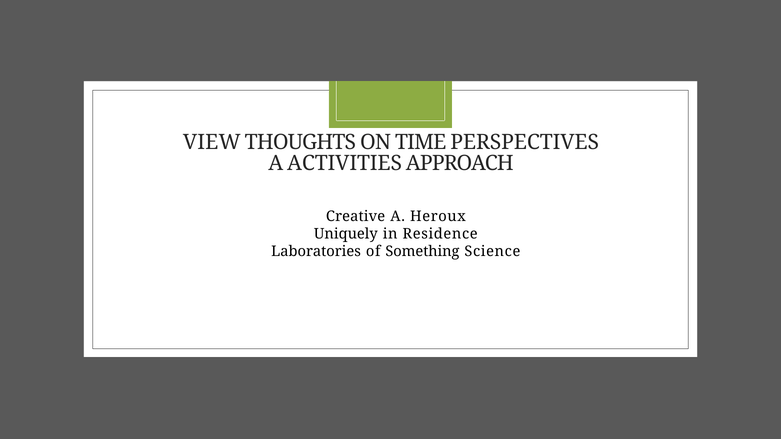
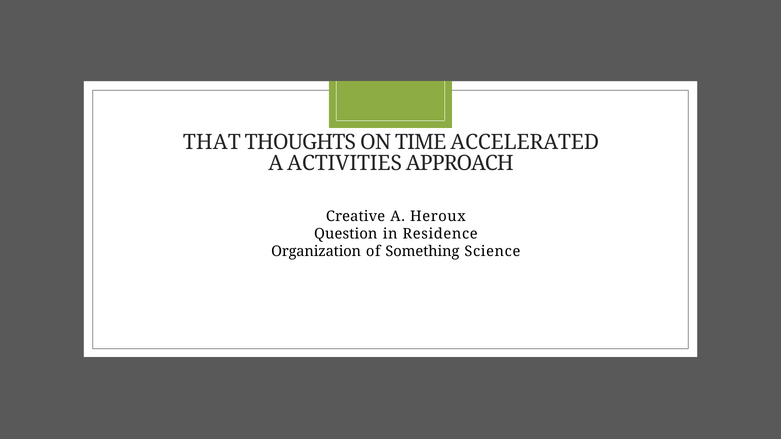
VIEW: VIEW -> THAT
PERSPECTIVES: PERSPECTIVES -> ACCELERATED
Uniquely: Uniquely -> Question
Laboratories: Laboratories -> Organization
